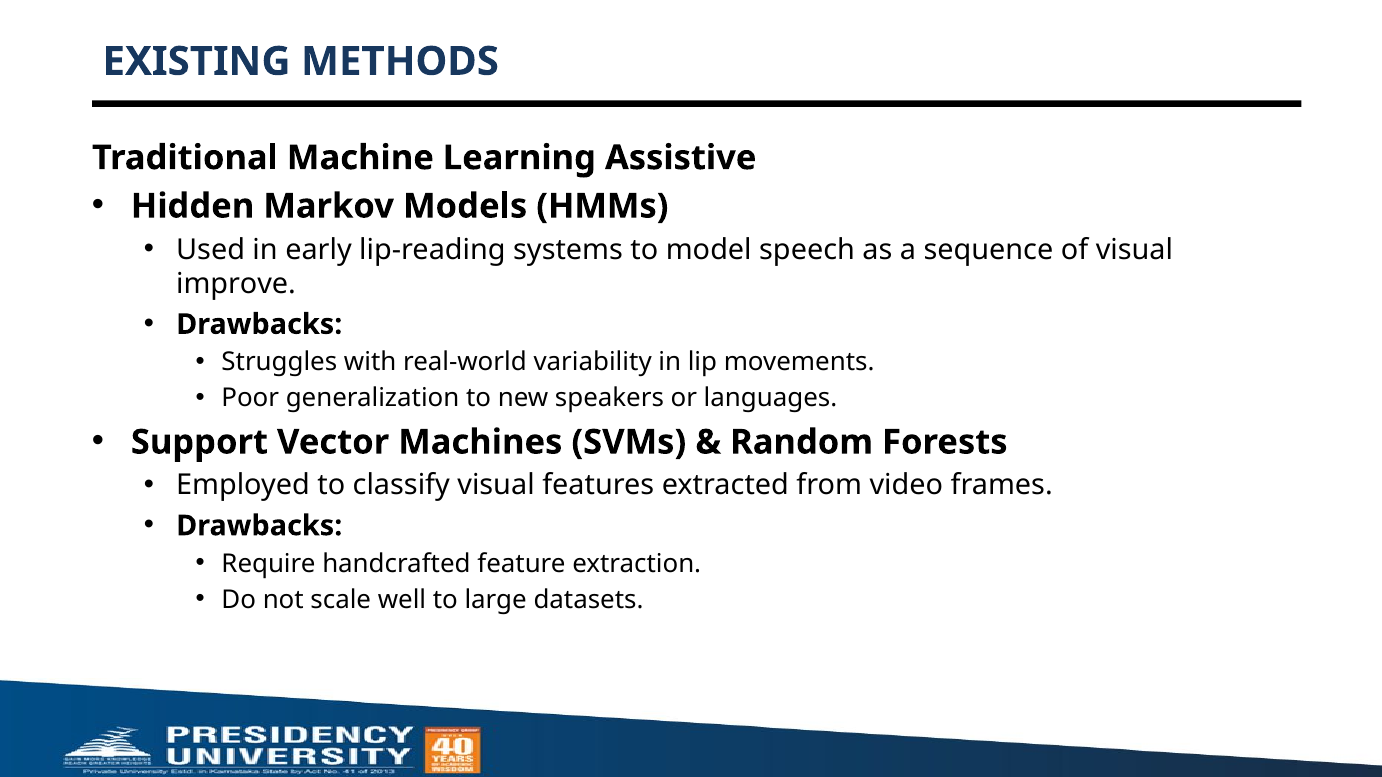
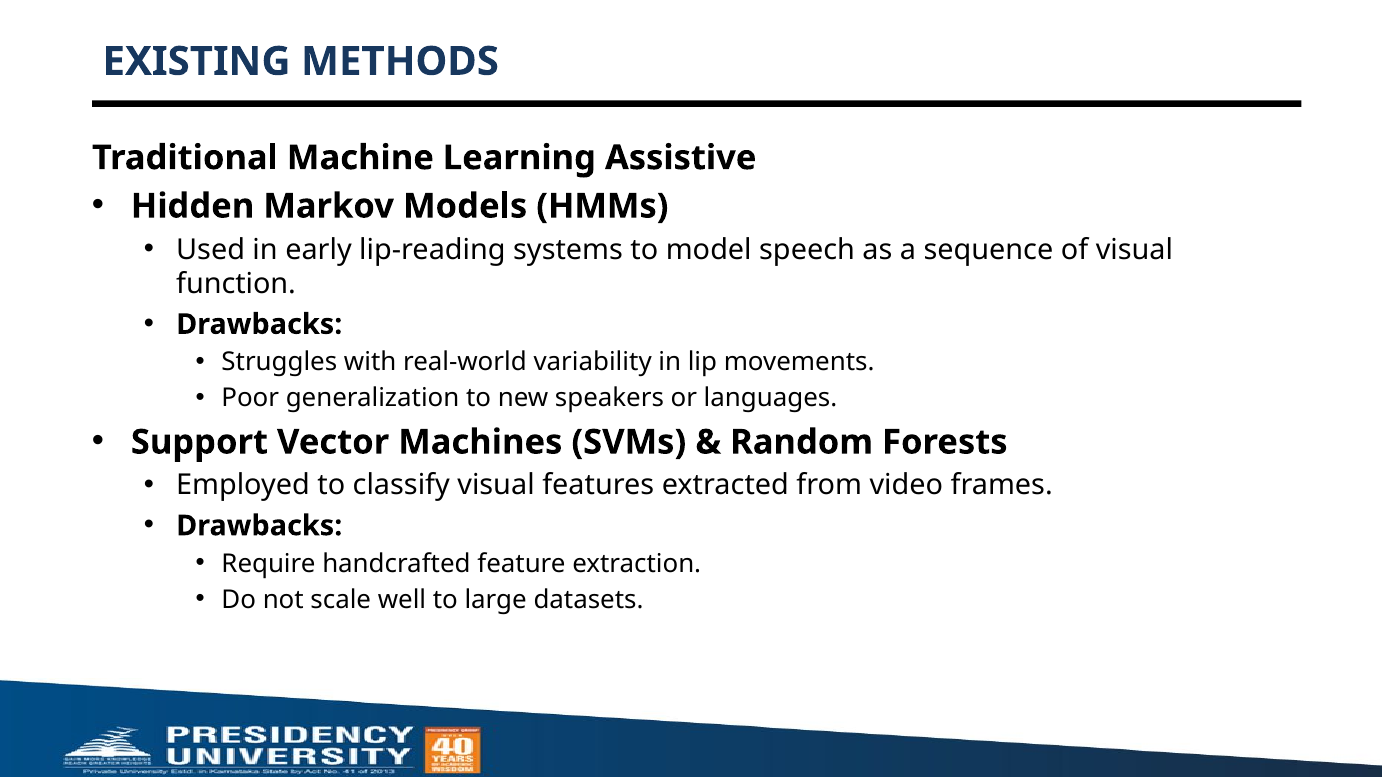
improve: improve -> function
